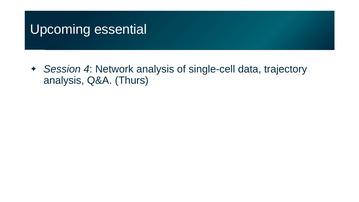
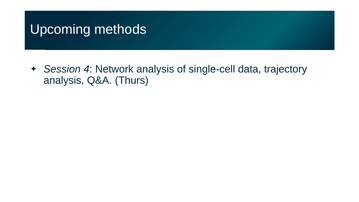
essential: essential -> methods
